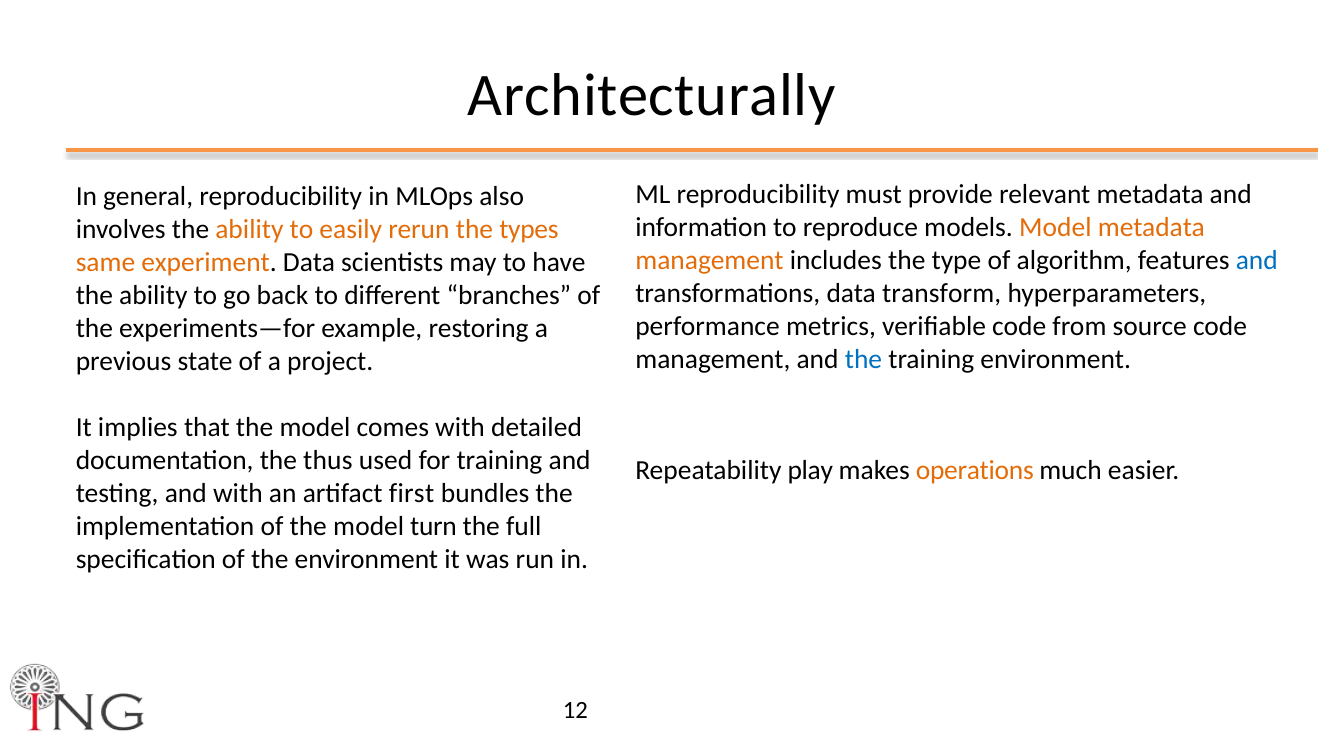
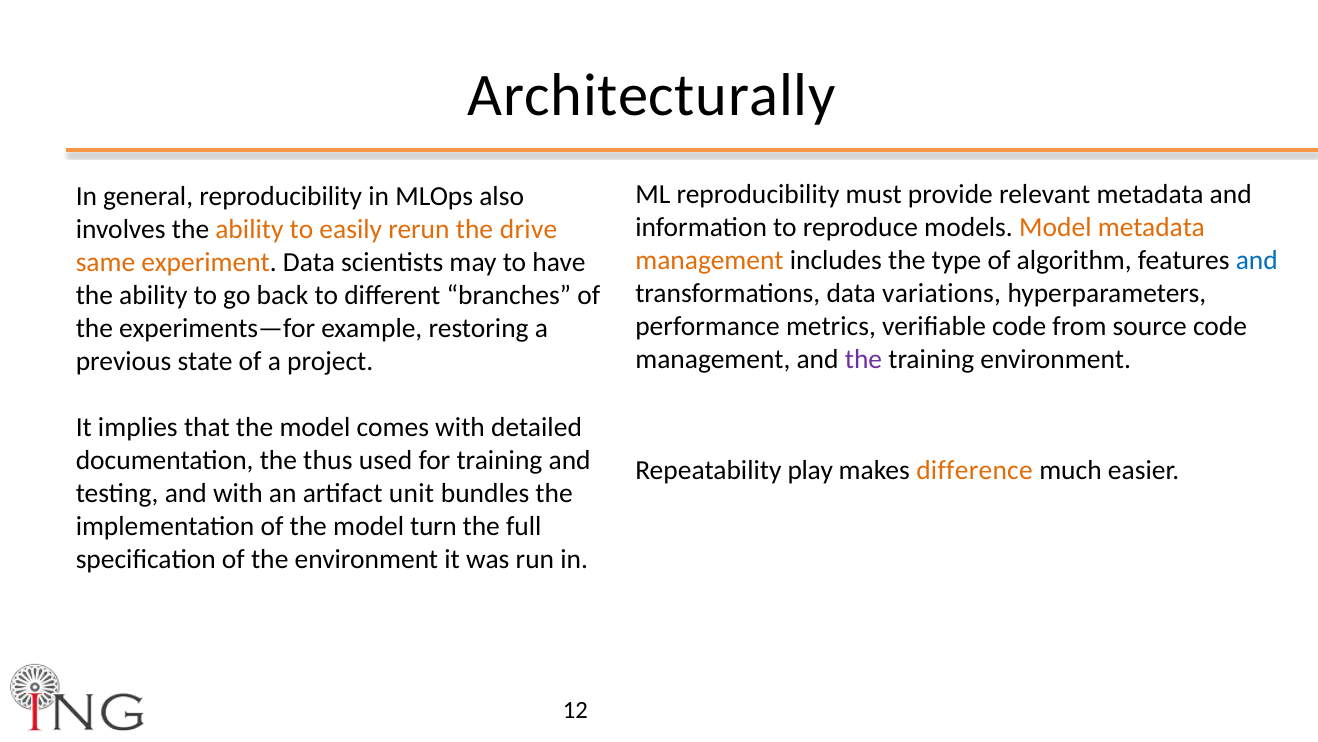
types: types -> drive
transform: transform -> variations
the at (863, 359) colour: blue -> purple
operations: operations -> difference
first: first -> unit
